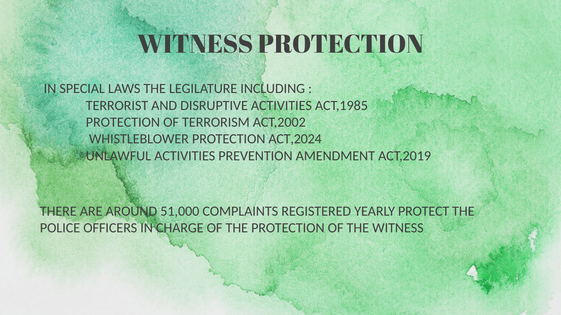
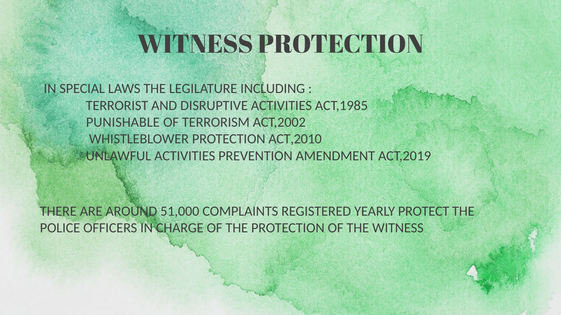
PROTECTION at (123, 122): PROTECTION -> PUNISHABLE
ACT,2024: ACT,2024 -> ACT,2010
